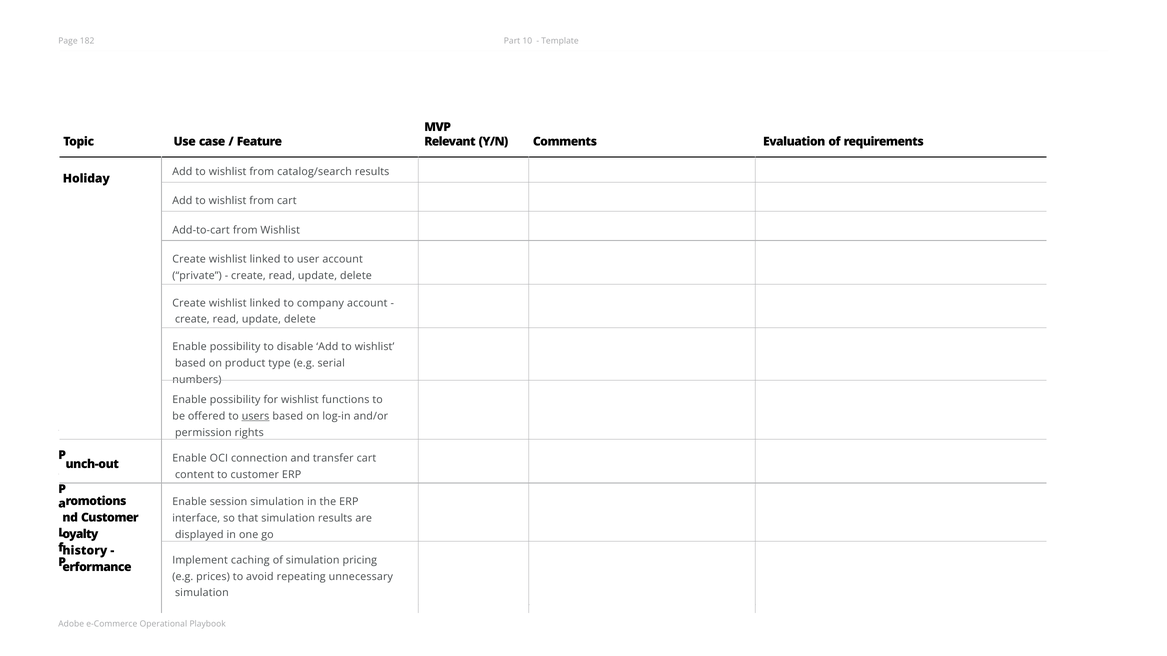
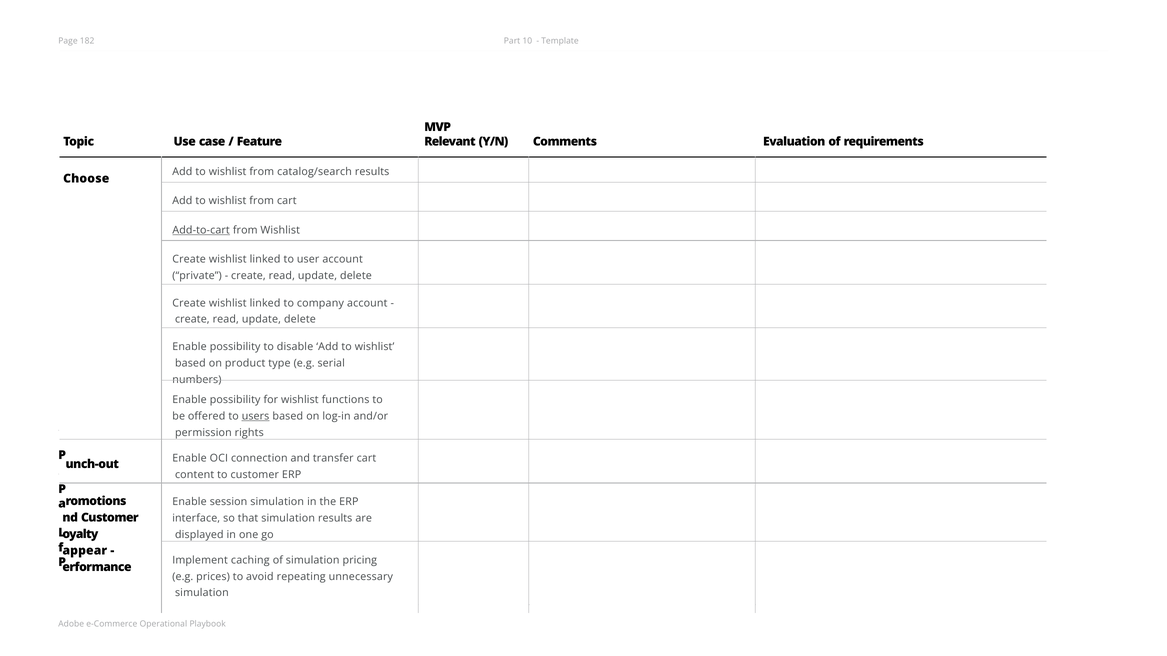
Holiday: Holiday -> Choose
Add-to-cart underline: none -> present
history: history -> appear
